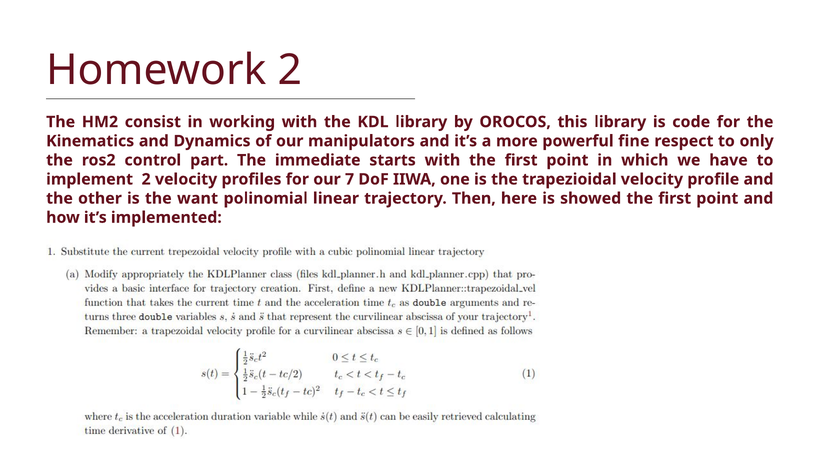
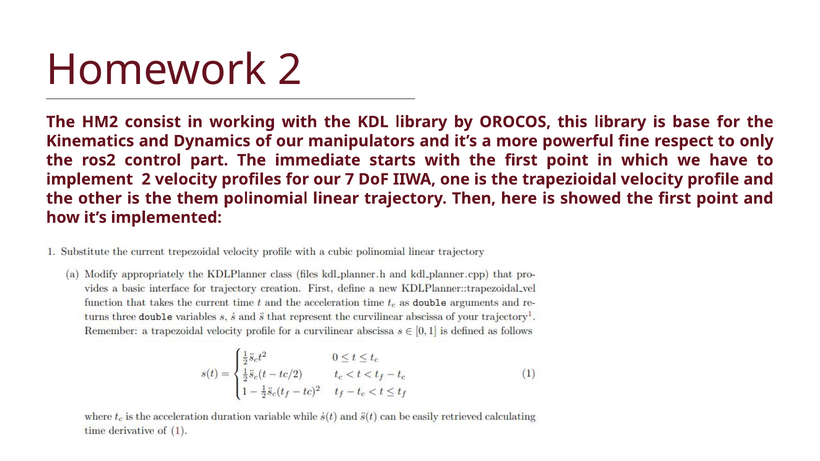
code: code -> base
want: want -> them
